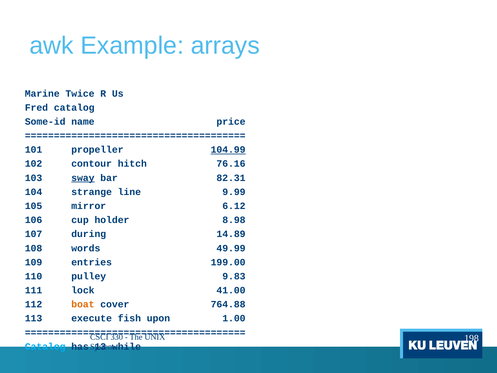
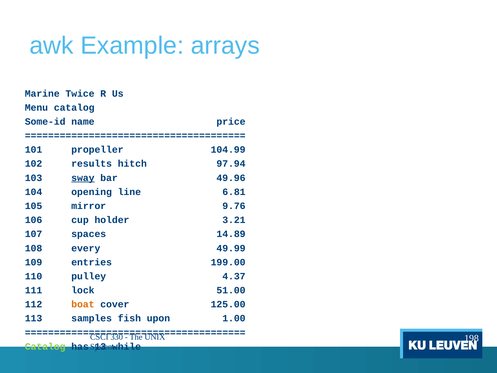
Fred: Fred -> Menu
104.99 underline: present -> none
contour: contour -> results
76.16: 76.16 -> 97.94
82.31: 82.31 -> 49.96
strange: strange -> opening
9.99: 9.99 -> 6.81
6.12: 6.12 -> 9.76
8.98: 8.98 -> 3.21
during: during -> spaces
words: words -> every
9.83: 9.83 -> 4.37
41.00: 41.00 -> 51.00
764.88: 764.88 -> 125.00
execute: execute -> samples
Catalog at (45, 346) colour: light blue -> light green
